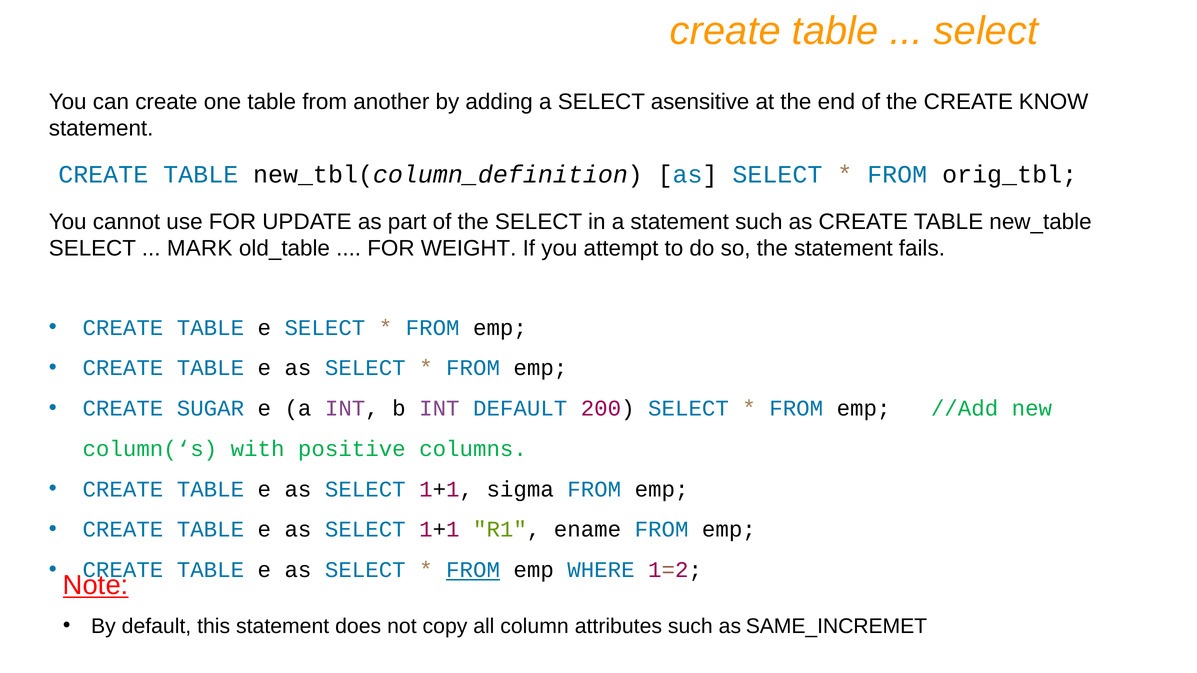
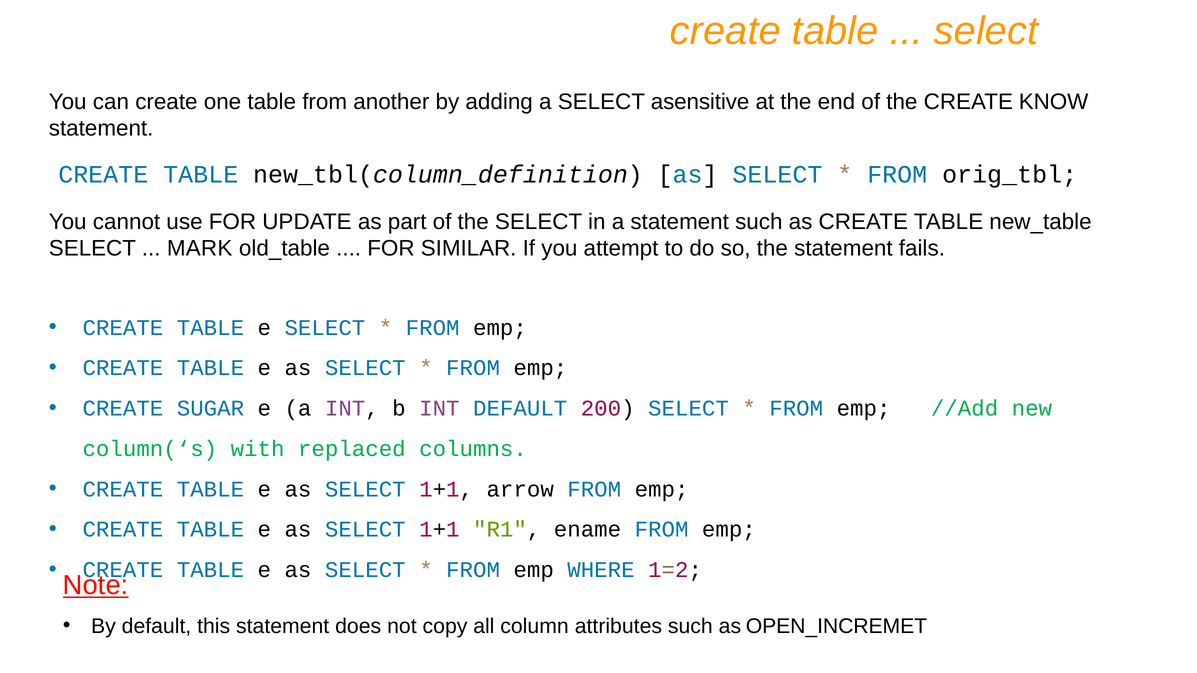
WEIGHT: WEIGHT -> SIMILAR
positive: positive -> replaced
sigma: sigma -> arrow
FROM at (473, 570) underline: present -> none
SAME_INCREMET: SAME_INCREMET -> OPEN_INCREMET
